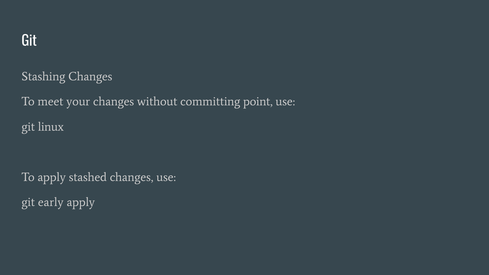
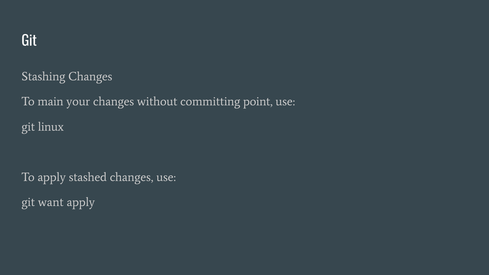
meet: meet -> main
early: early -> want
